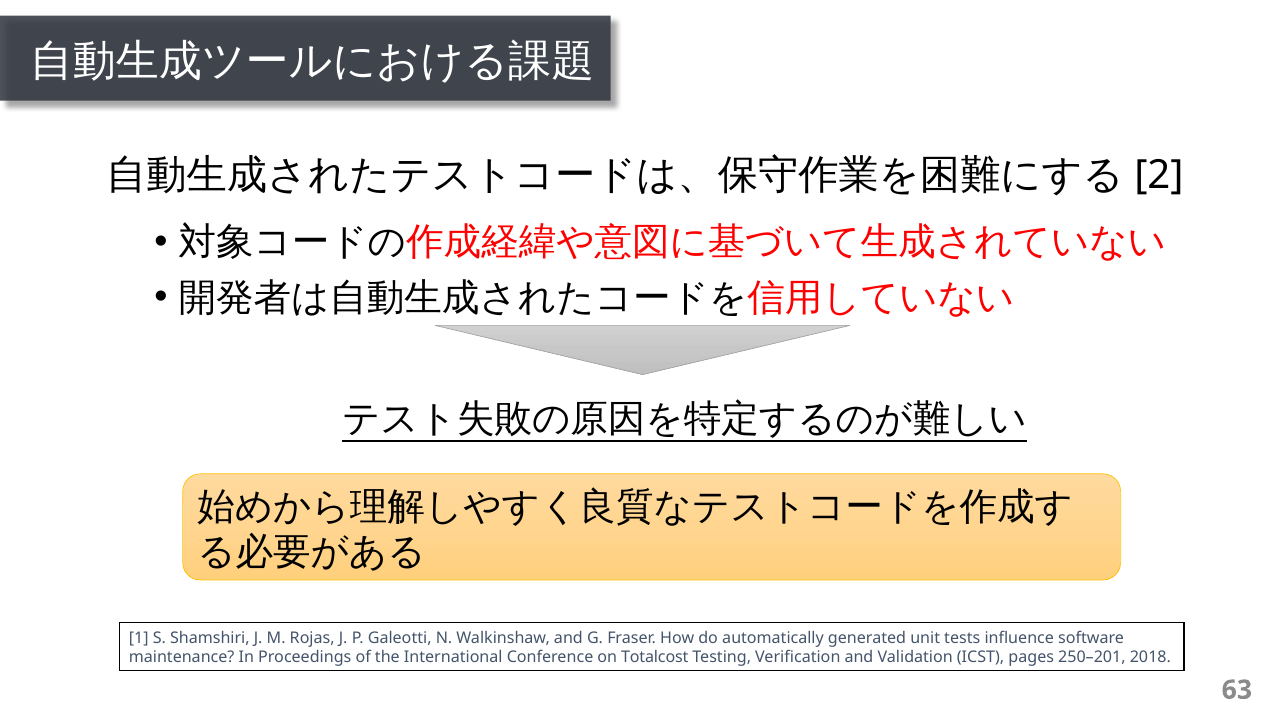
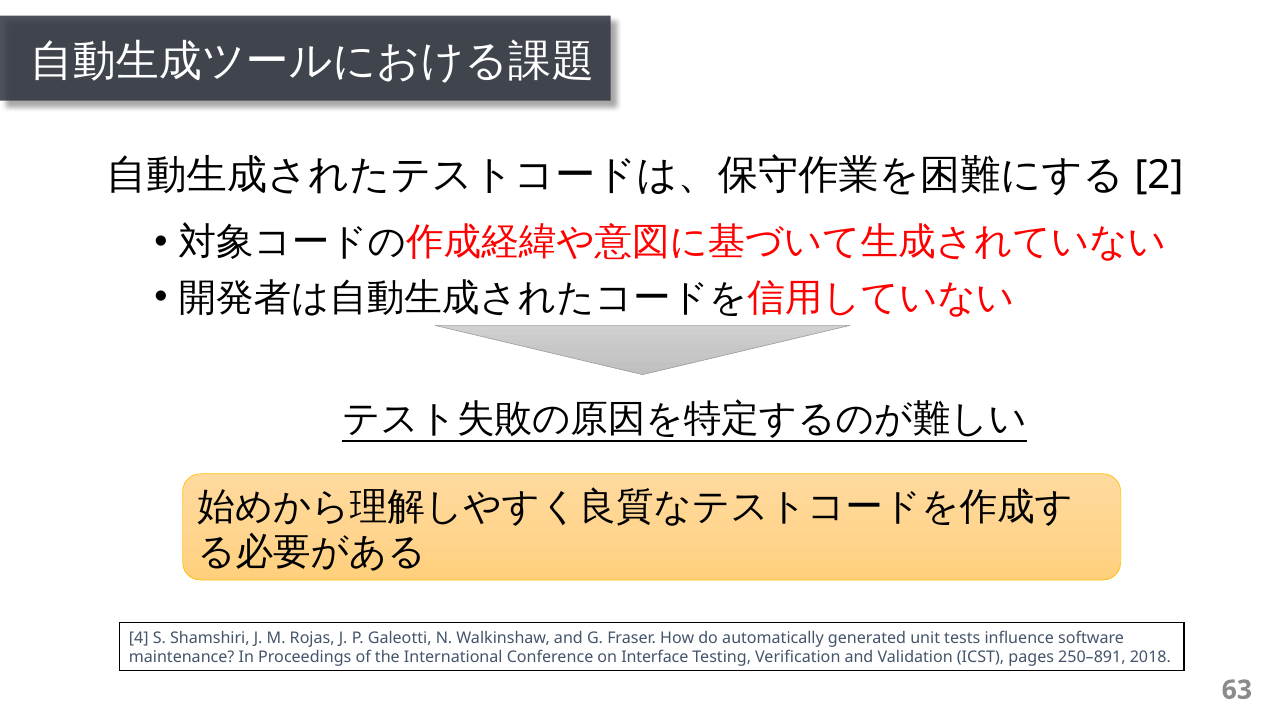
1: 1 -> 4
Totalcost: Totalcost -> Interface
250–201: 250–201 -> 250–891
